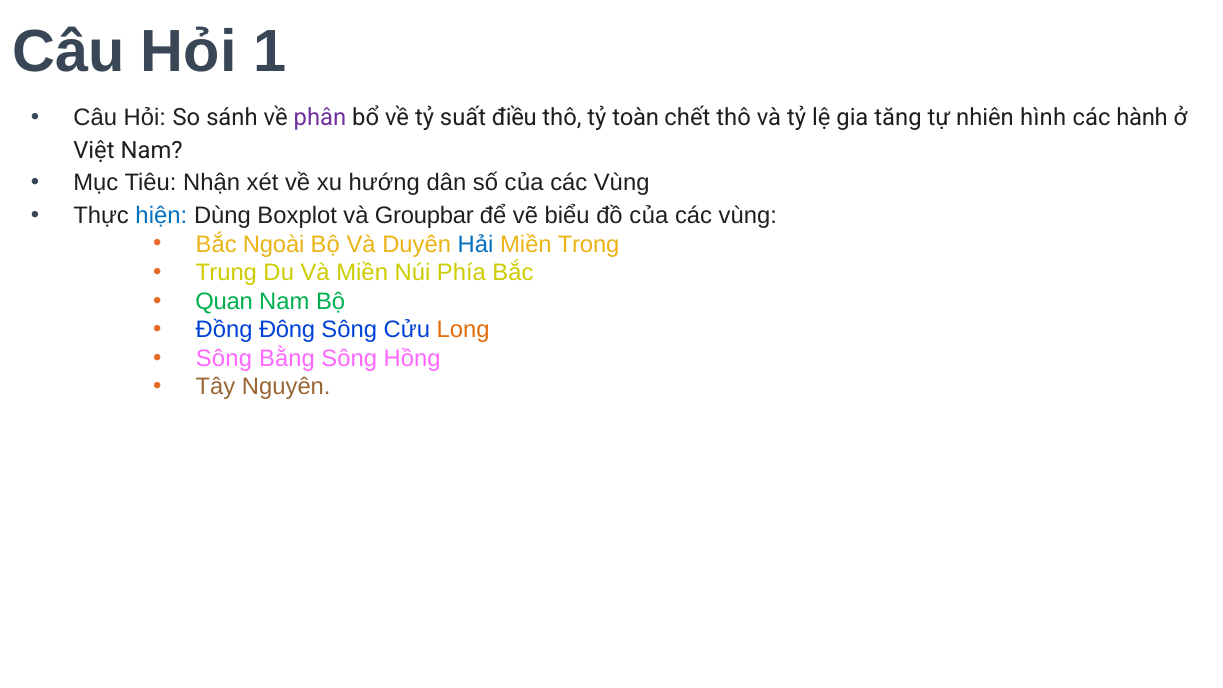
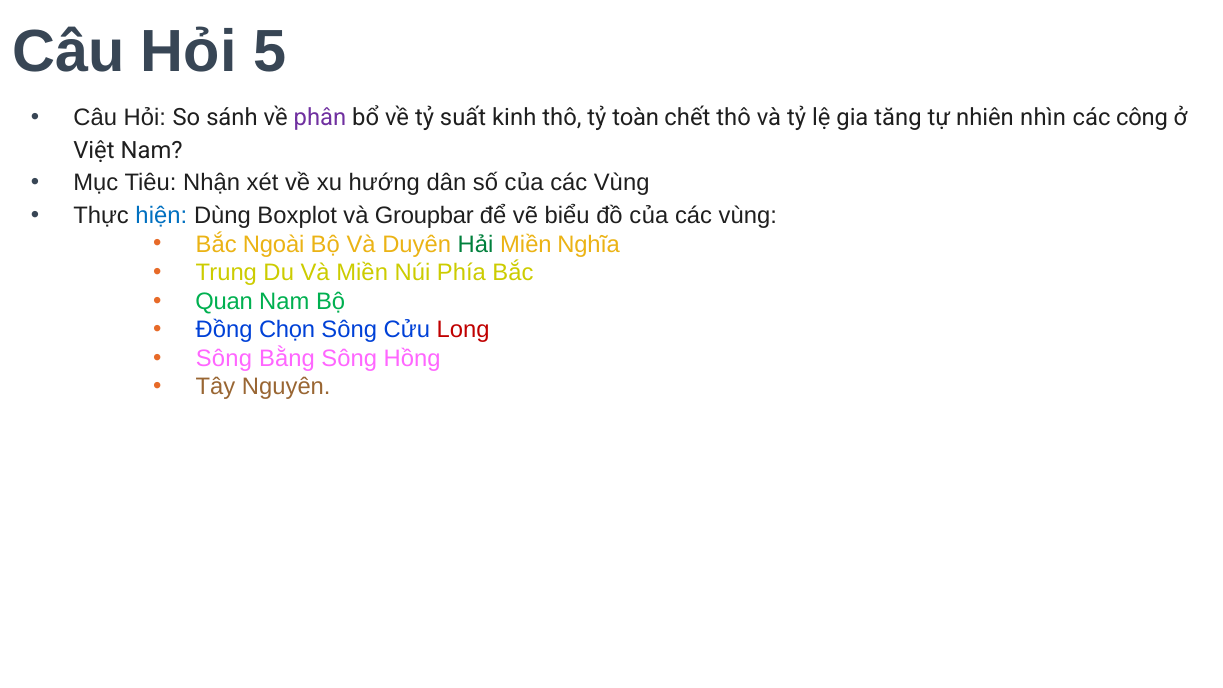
1: 1 -> 5
điều: điều -> kinh
hình: hình -> nhìn
hành: hành -> công
Hải colour: blue -> green
Trong: Trong -> Nghĩa
Đông: Đông -> Chọn
Long colour: orange -> red
